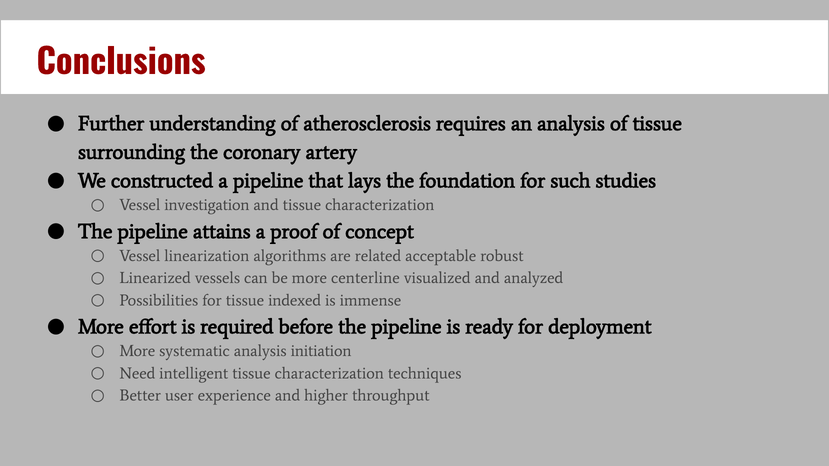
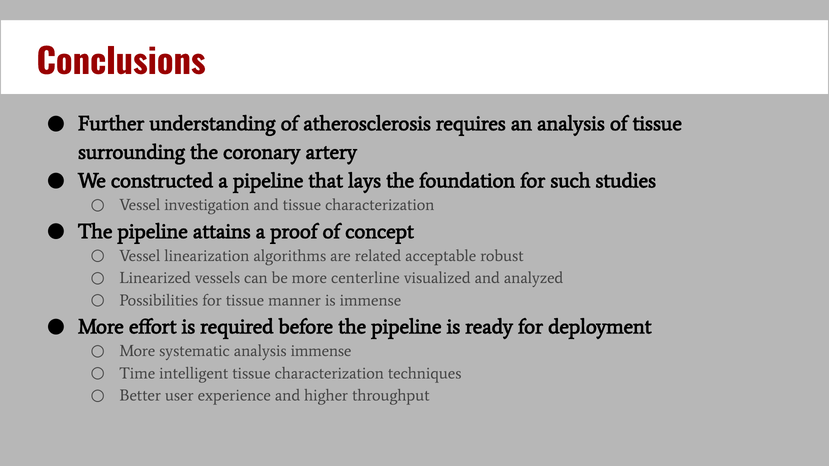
indexed: indexed -> manner
analysis initiation: initiation -> immense
Need: Need -> Time
